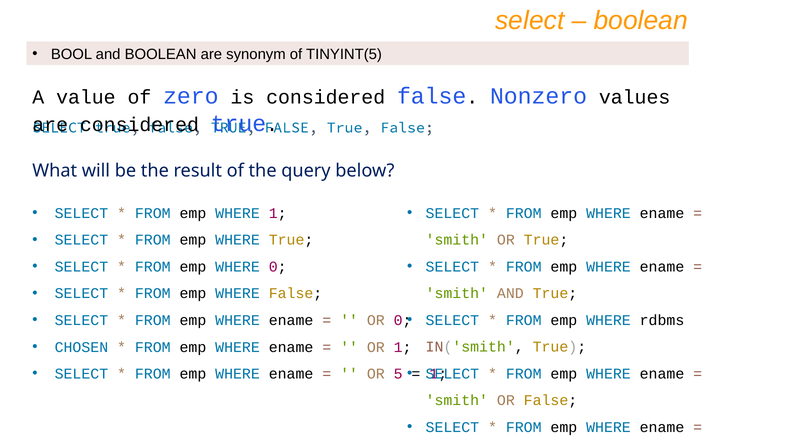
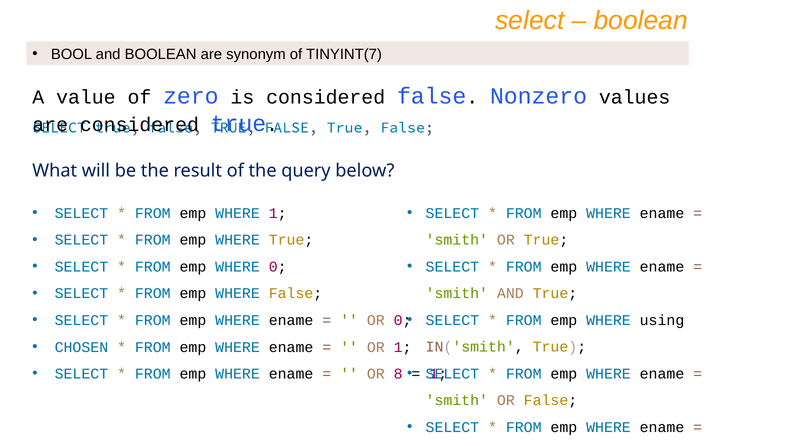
TINYINT(5: TINYINT(5 -> TINYINT(7
rdbms: rdbms -> using
5: 5 -> 8
